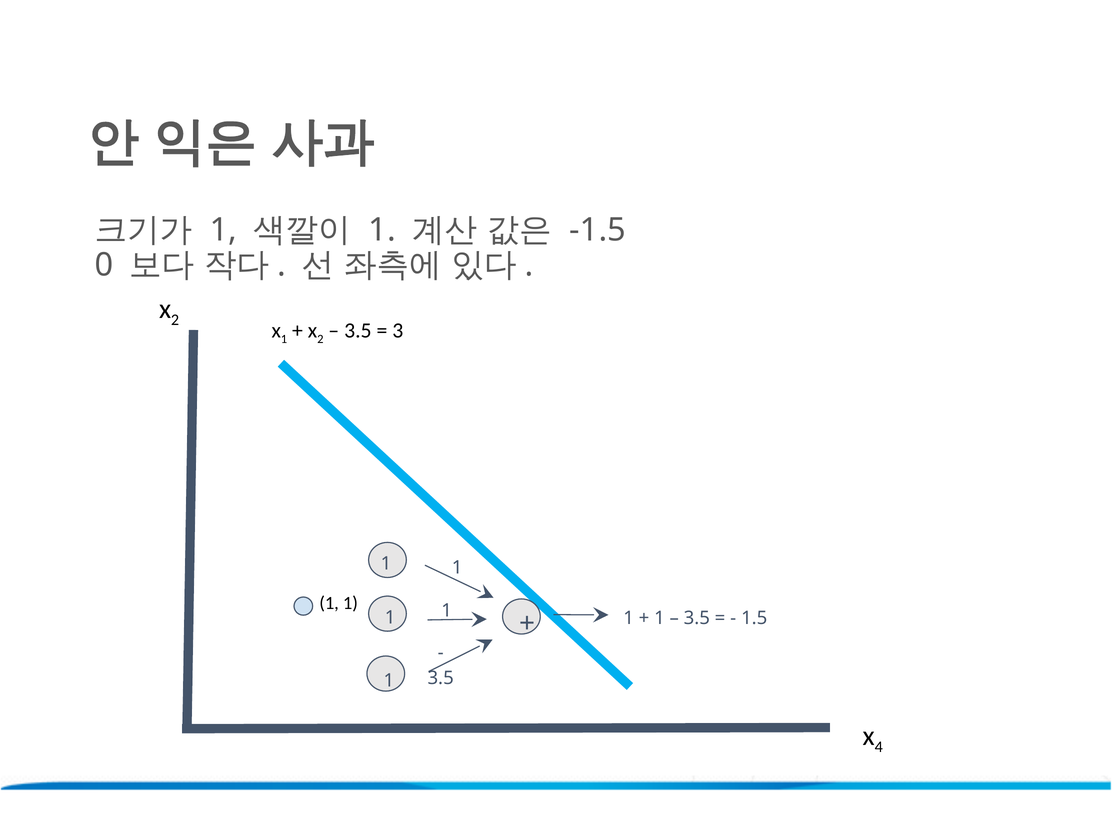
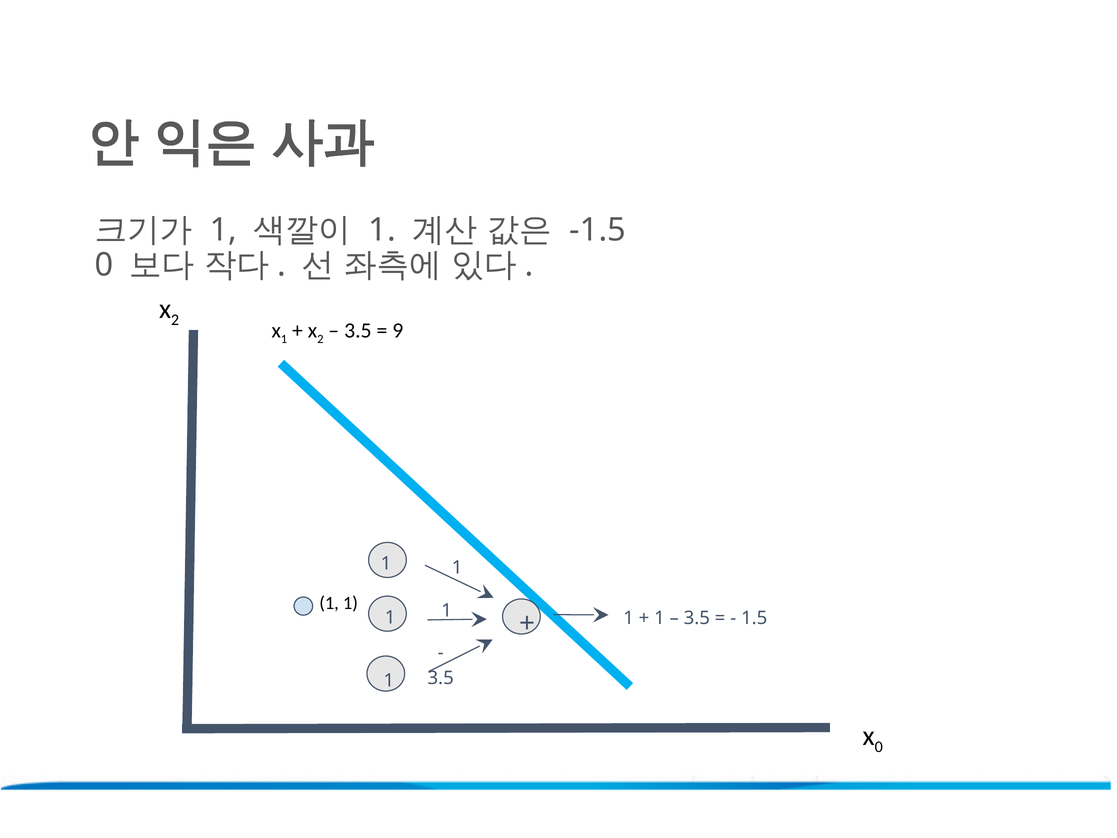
3: 3 -> 9
4 at (879, 746): 4 -> 0
